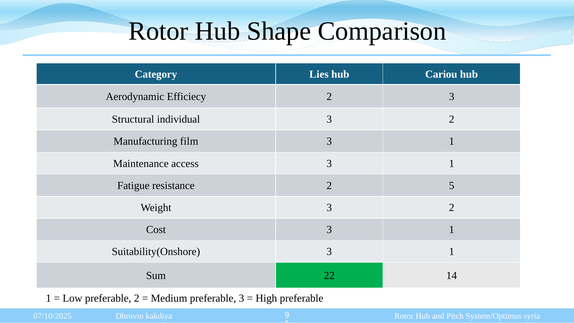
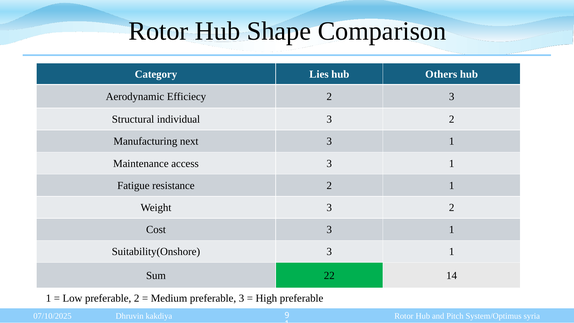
Cariou: Cariou -> Others
film: film -> next
2 5: 5 -> 1
